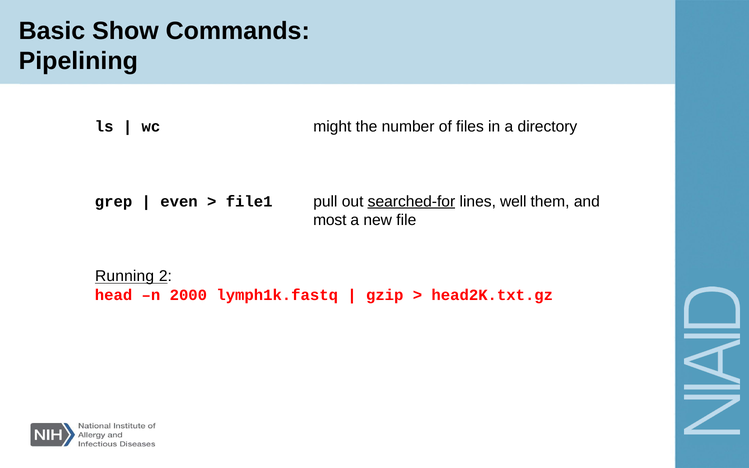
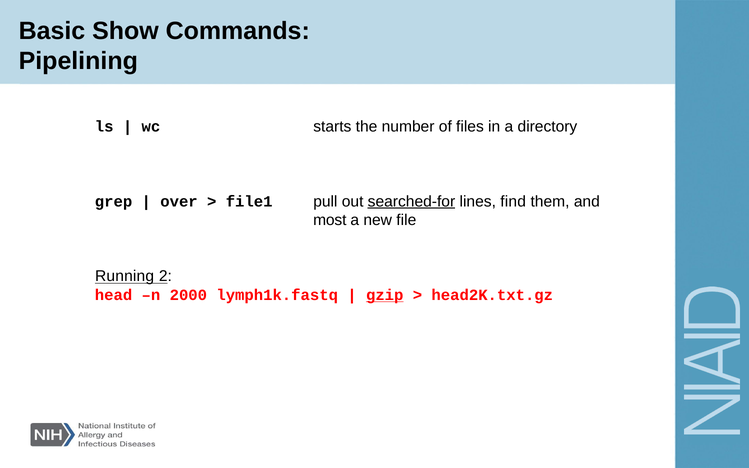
might: might -> starts
even: even -> over
well: well -> find
gzip underline: none -> present
